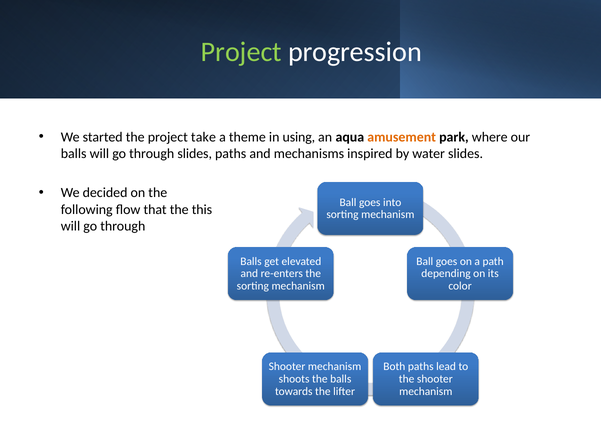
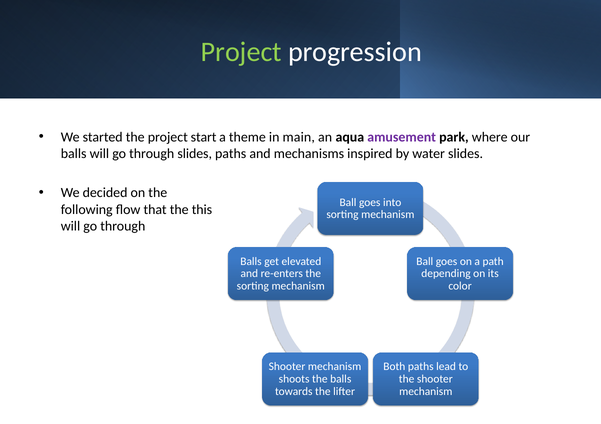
take: take -> start
using: using -> main
amusement colour: orange -> purple
